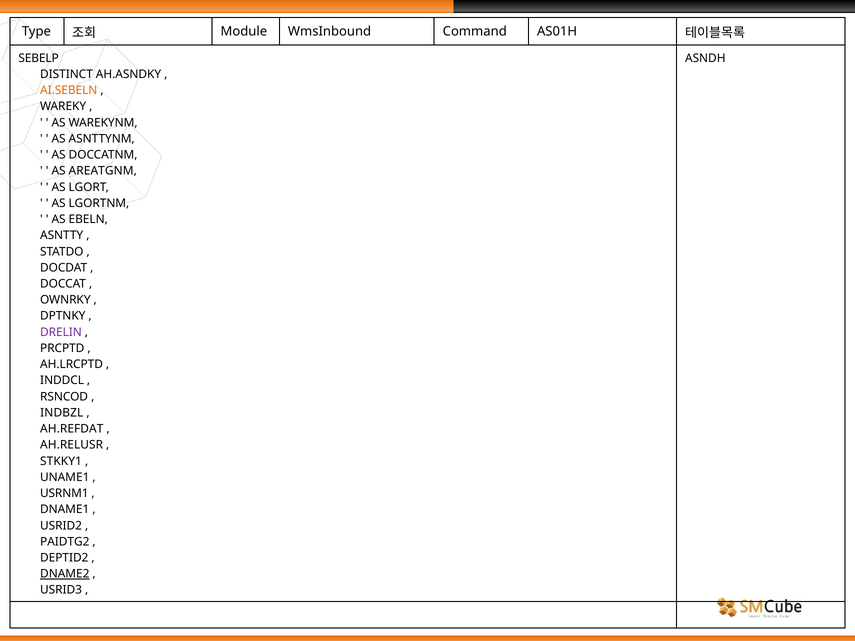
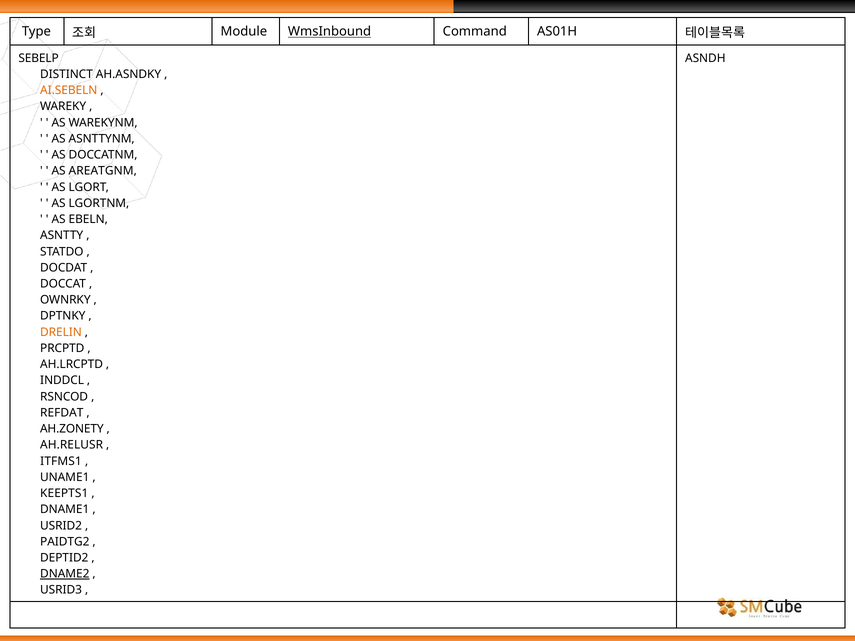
WmsInbound underline: none -> present
DRELIN colour: purple -> orange
INDBZL: INDBZL -> REFDAT
AH.REFDAT: AH.REFDAT -> AH.ZONETY
STKKY1: STKKY1 -> ITFMS1
USRNM1: USRNM1 -> KEEPTS1
